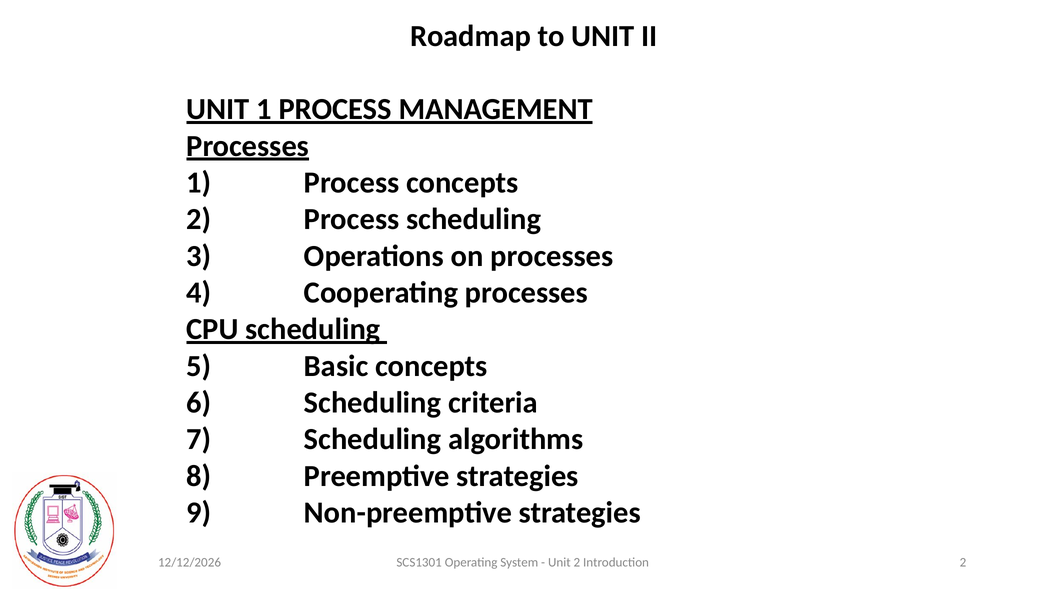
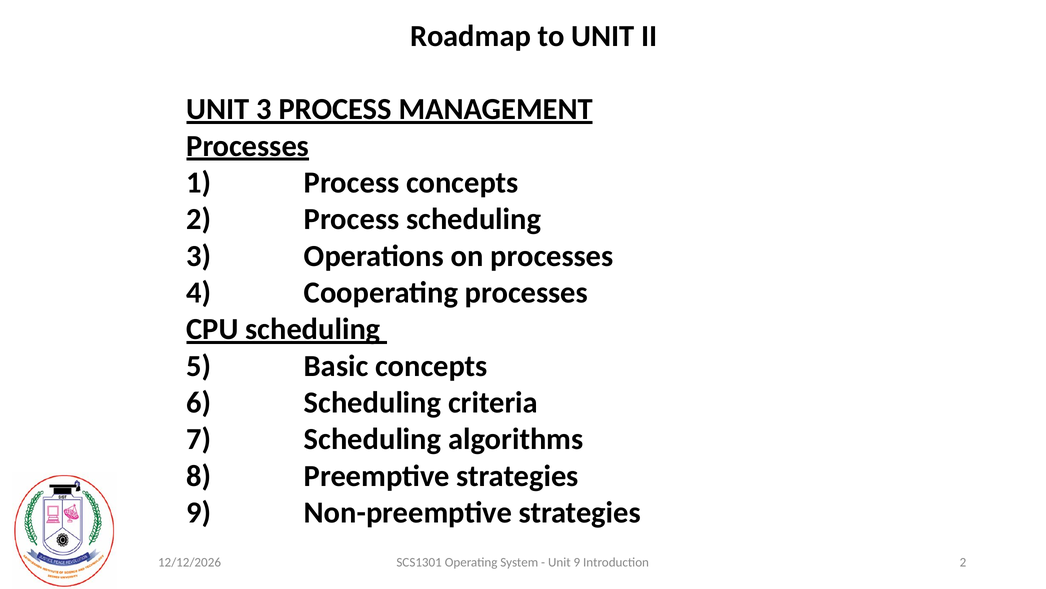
UNIT 1: 1 -> 3
Unit 2: 2 -> 9
